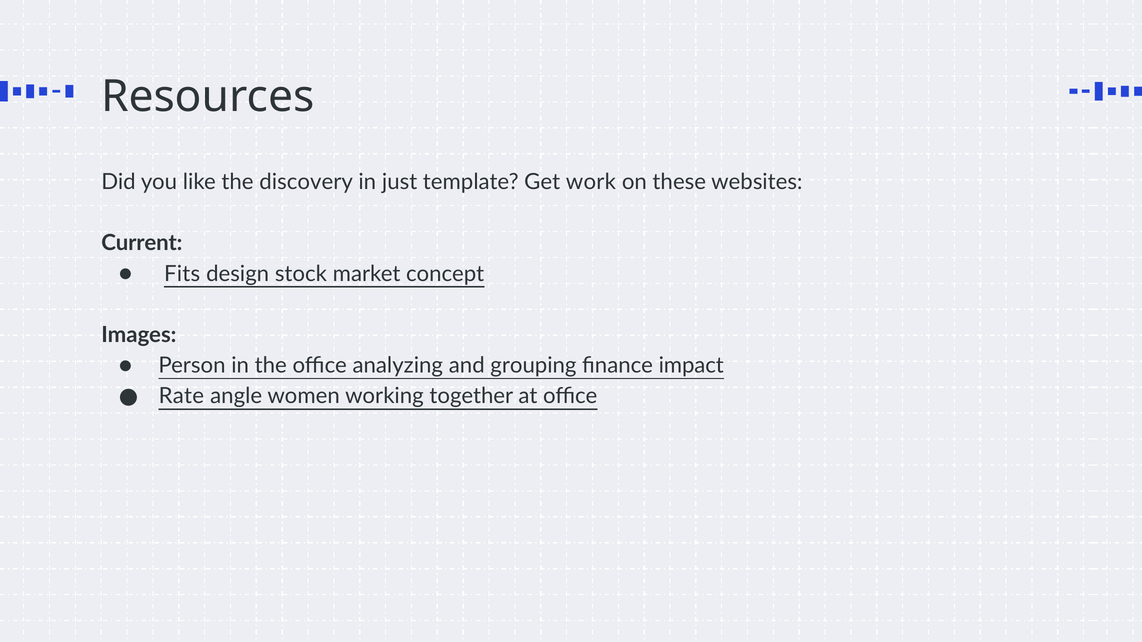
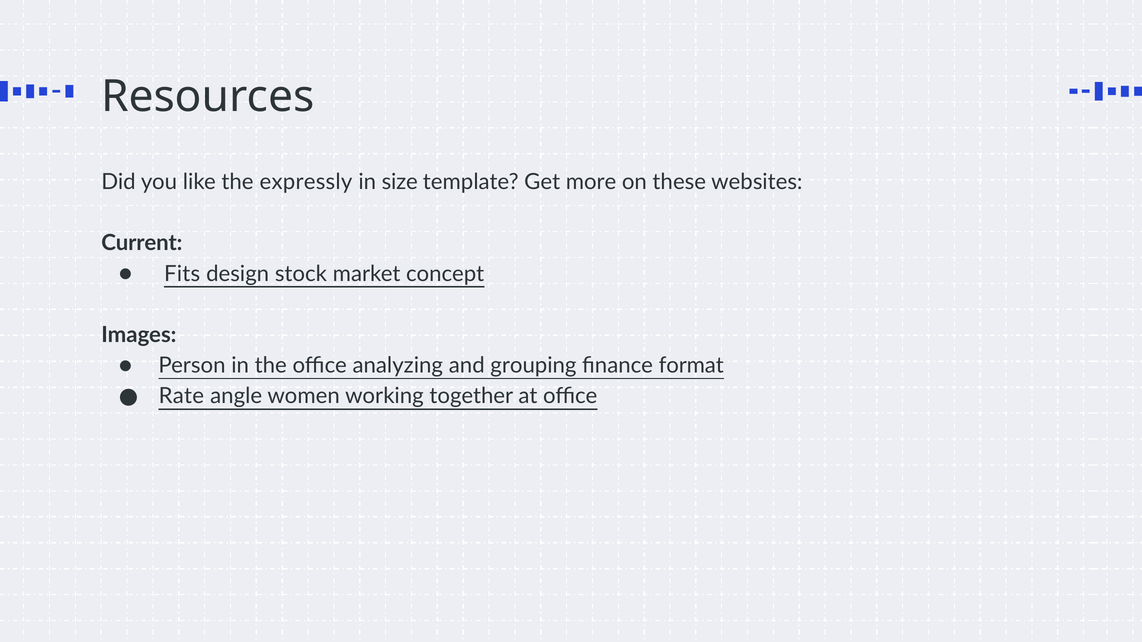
discovery: discovery -> expressly
just: just -> size
work: work -> more
impact: impact -> format
